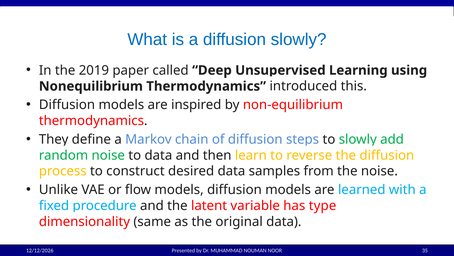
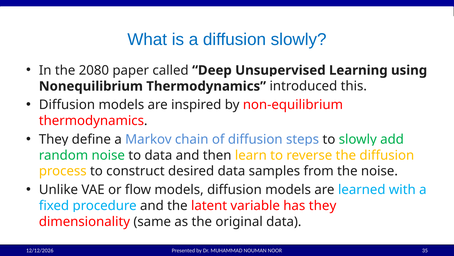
2019: 2019 -> 2080
type at (323, 205): type -> they
